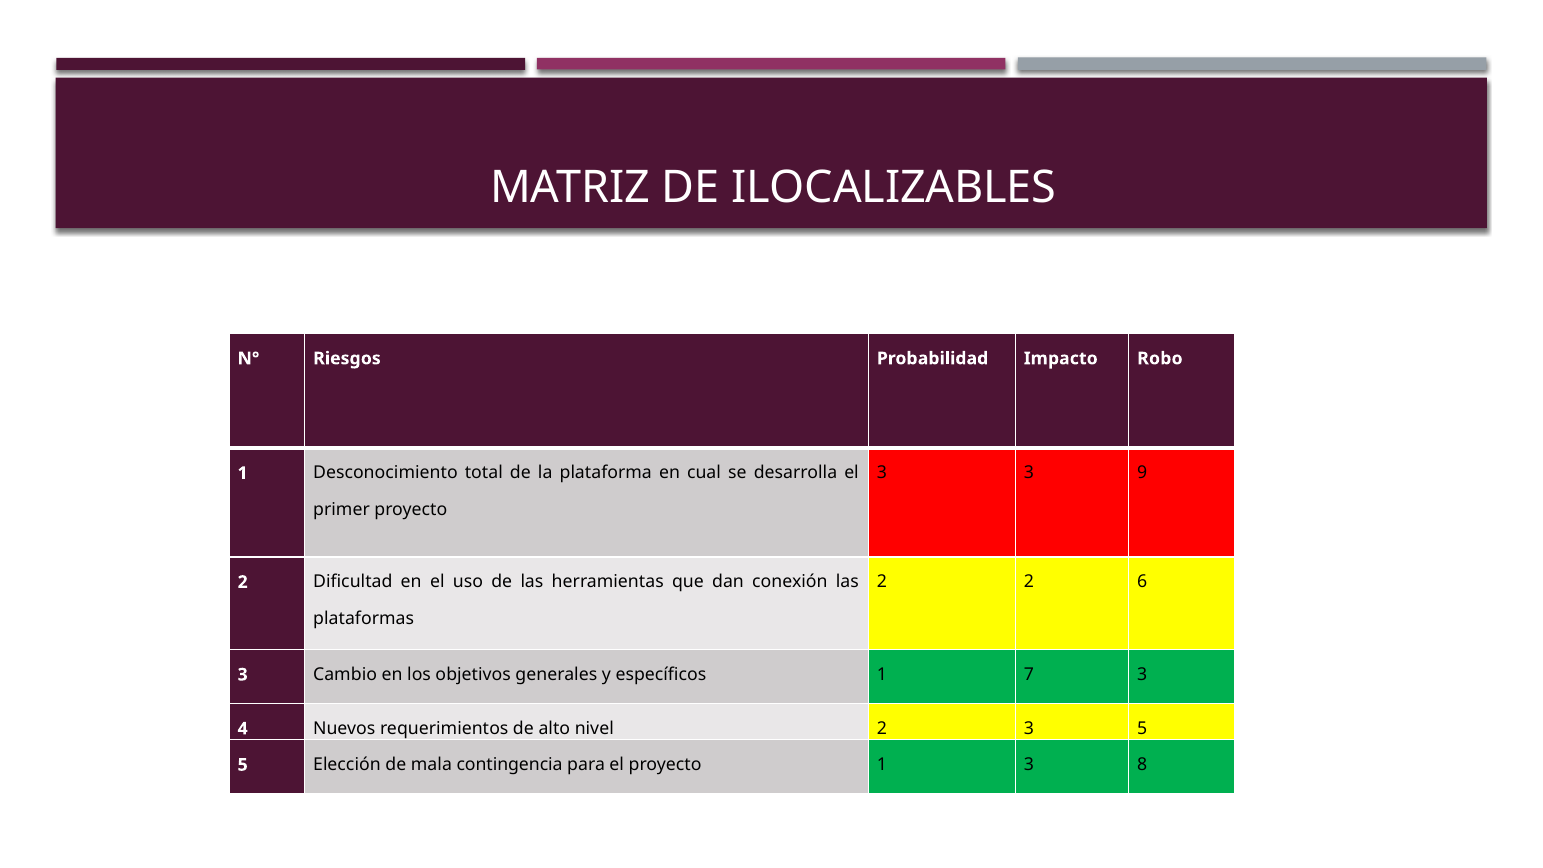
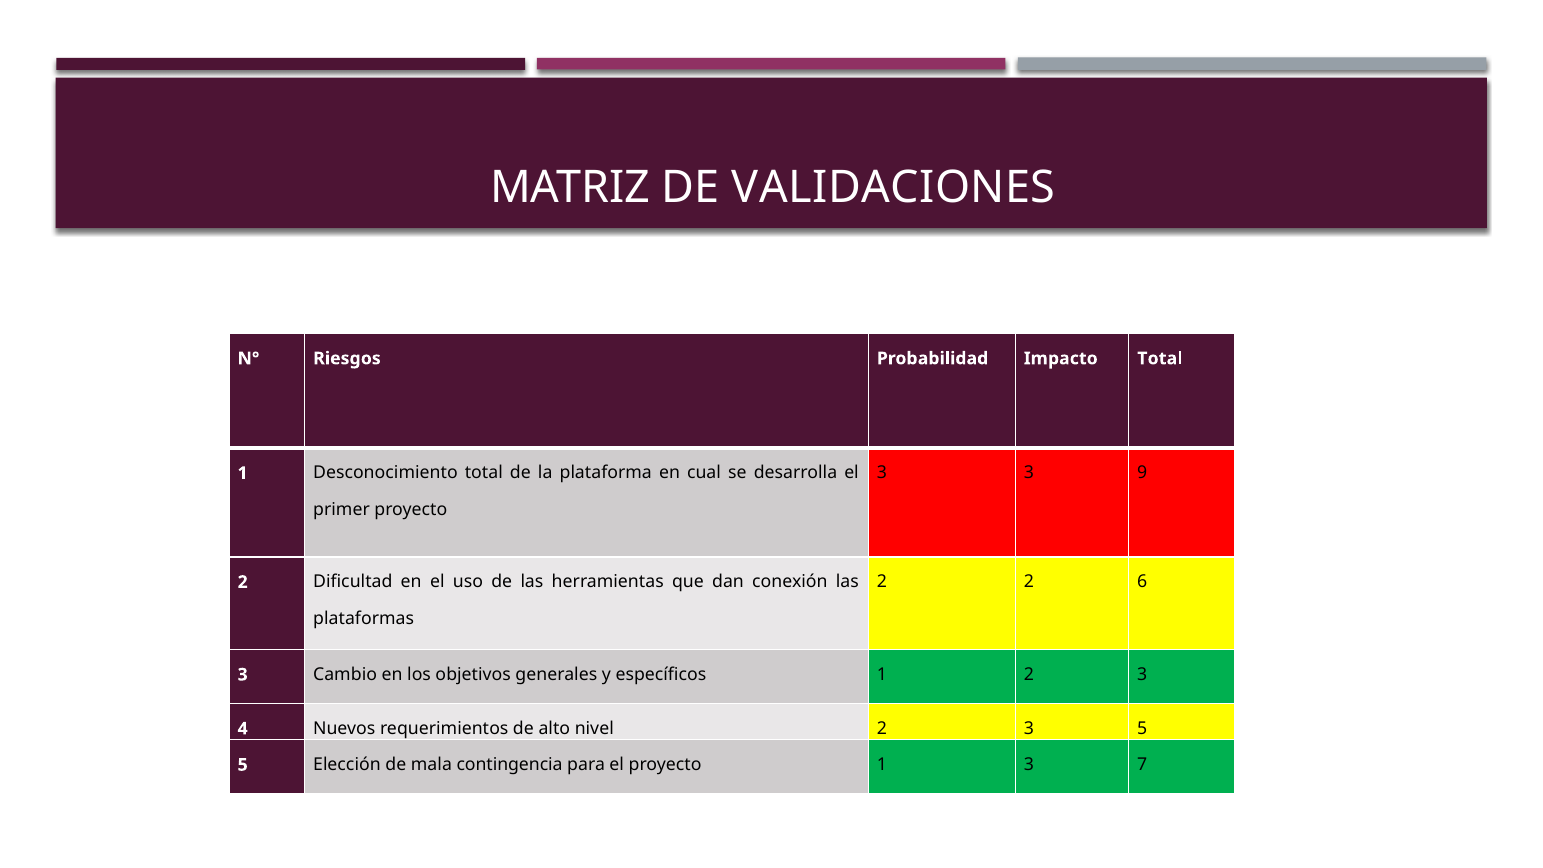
ILOCALIZABLES: ILOCALIZABLES -> VALIDACIONES
Impacto Robo: Robo -> Total
1 7: 7 -> 2
8: 8 -> 7
